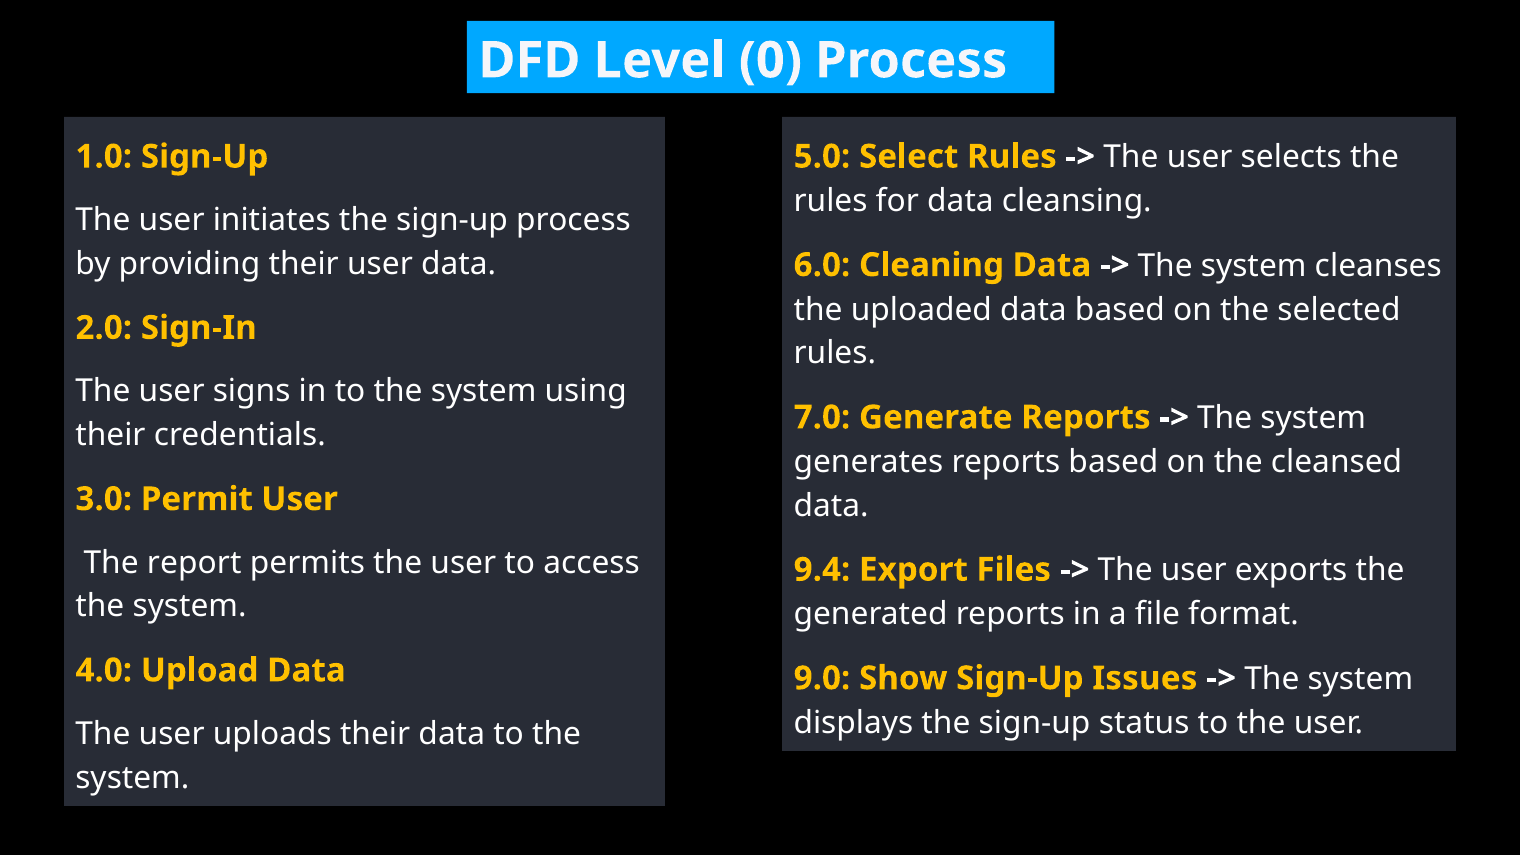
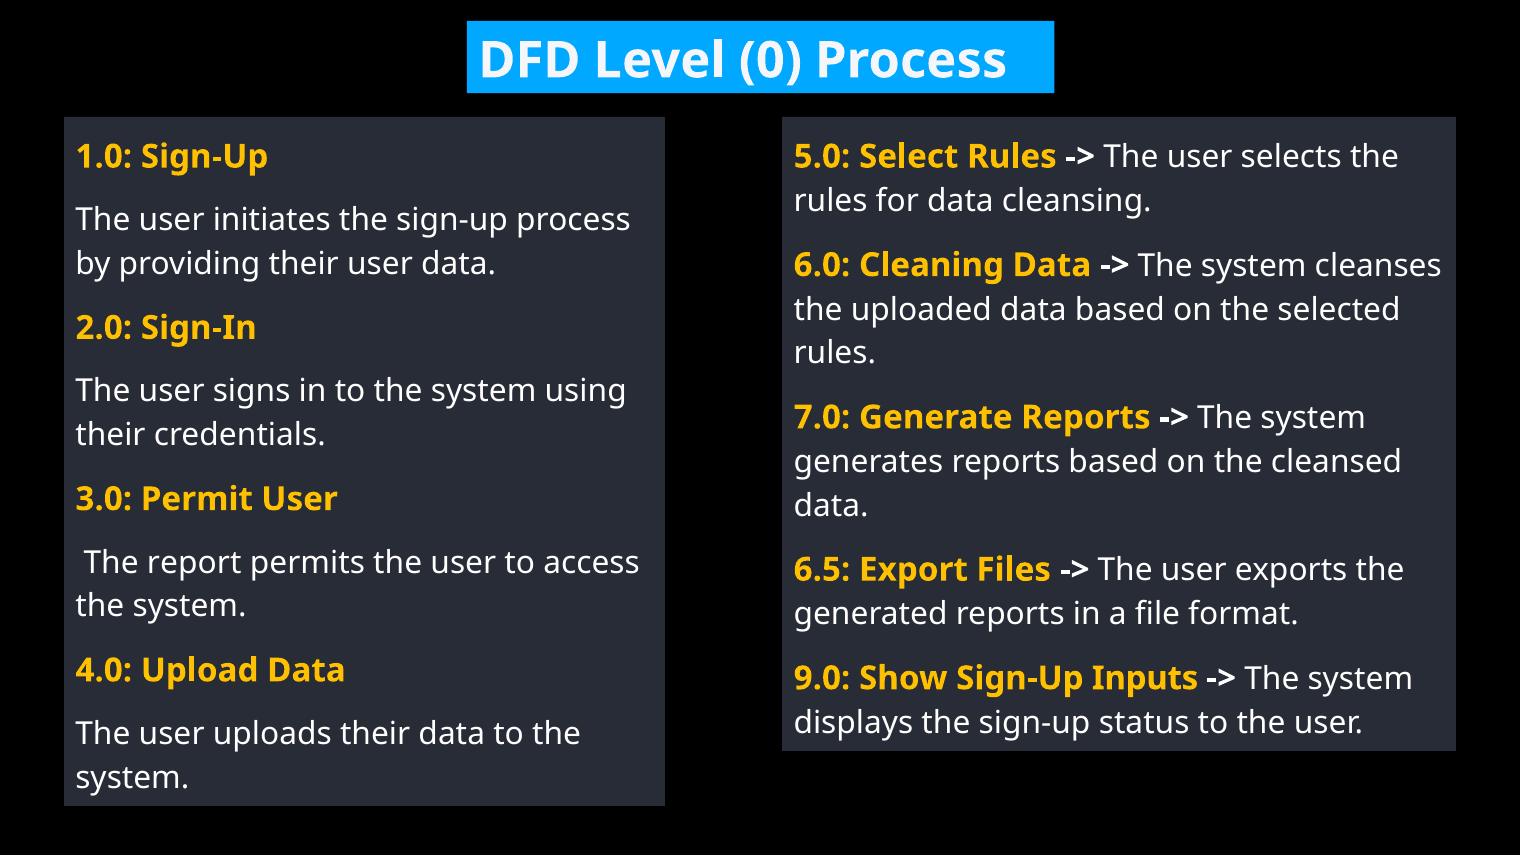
9.4: 9.4 -> 6.5
Issues: Issues -> Inputs
